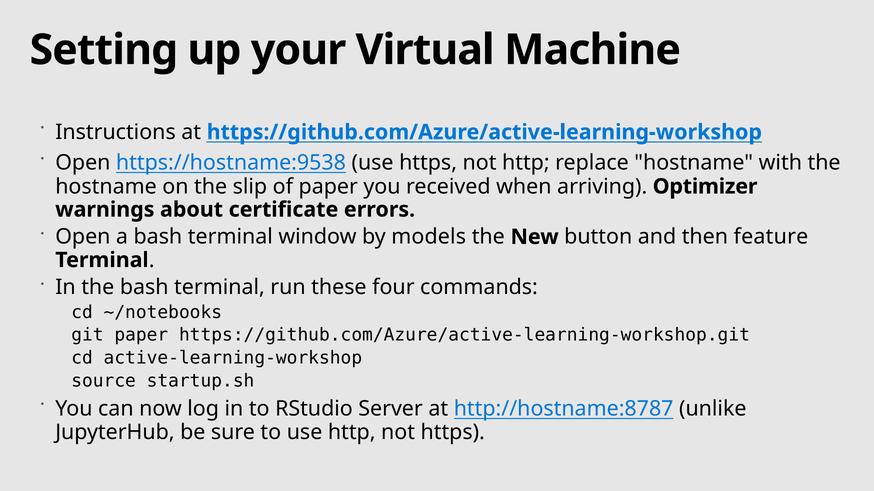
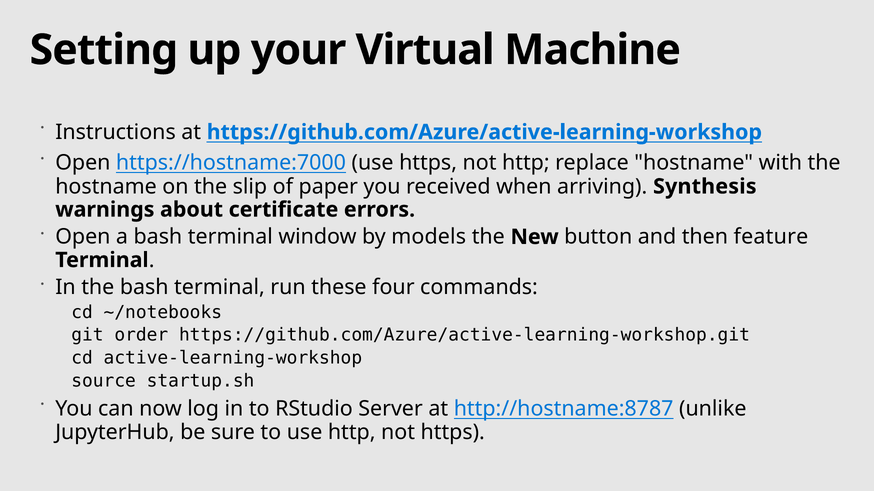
https://hostname:9538: https://hostname:9538 -> https://hostname:7000
Optimizer: Optimizer -> Synthesis
git paper: paper -> order
